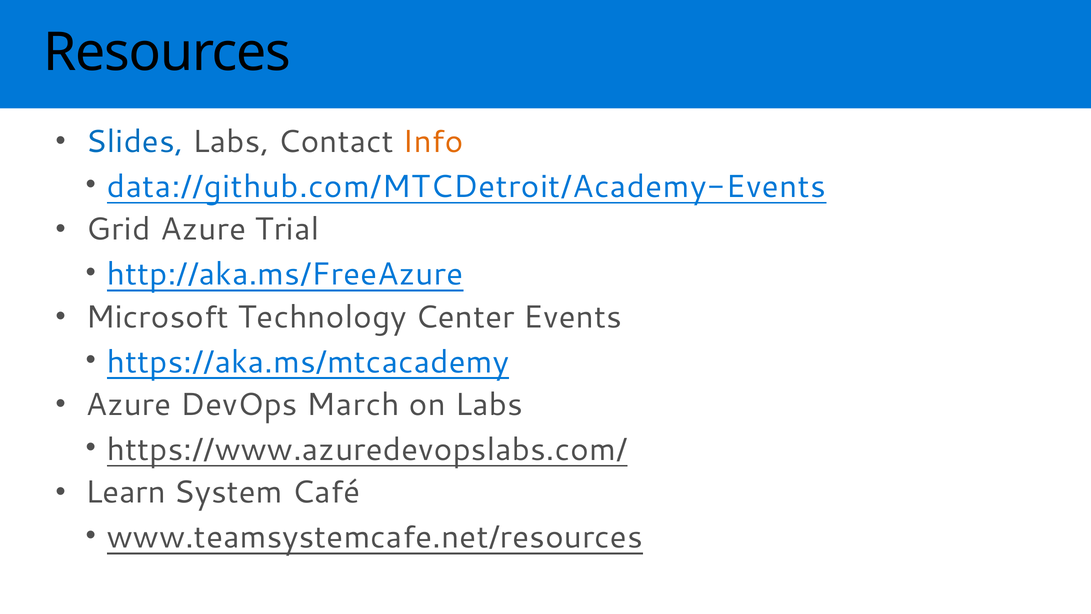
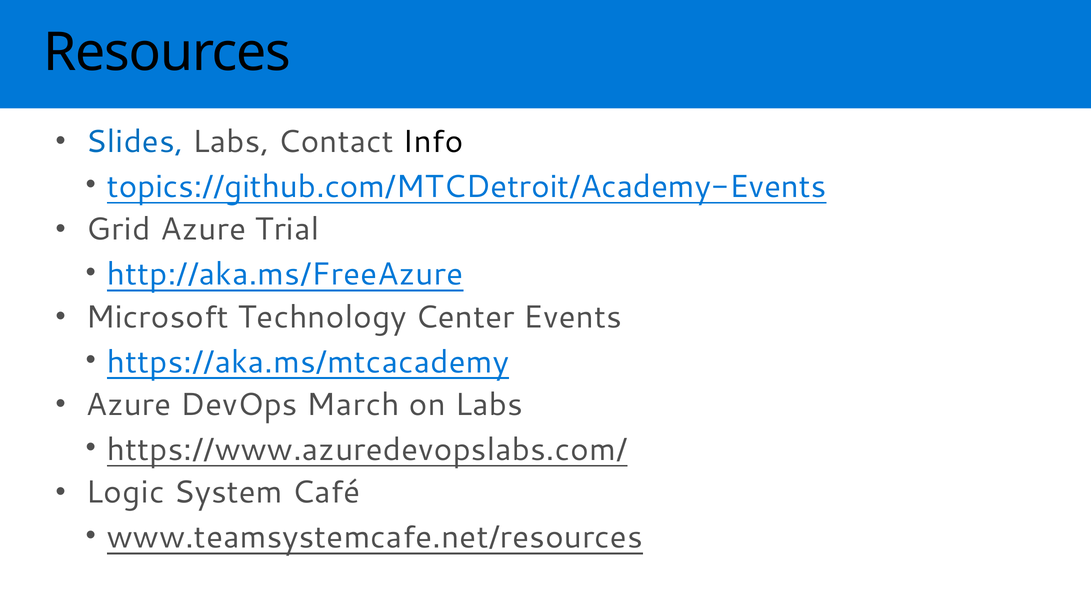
Info colour: orange -> black
data://github.com/MTCDetroit/Academy-Events: data://github.com/MTCDetroit/Academy-Events -> topics://github.com/MTCDetroit/Academy-Events
Learn: Learn -> Logic
